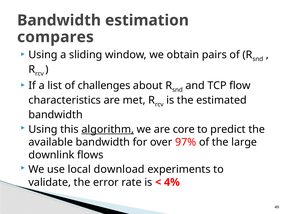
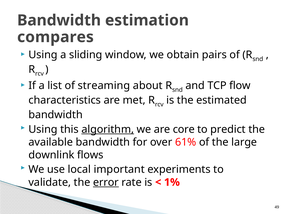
challenges: challenges -> streaming
97%: 97% -> 61%
download: download -> important
error underline: none -> present
4%: 4% -> 1%
